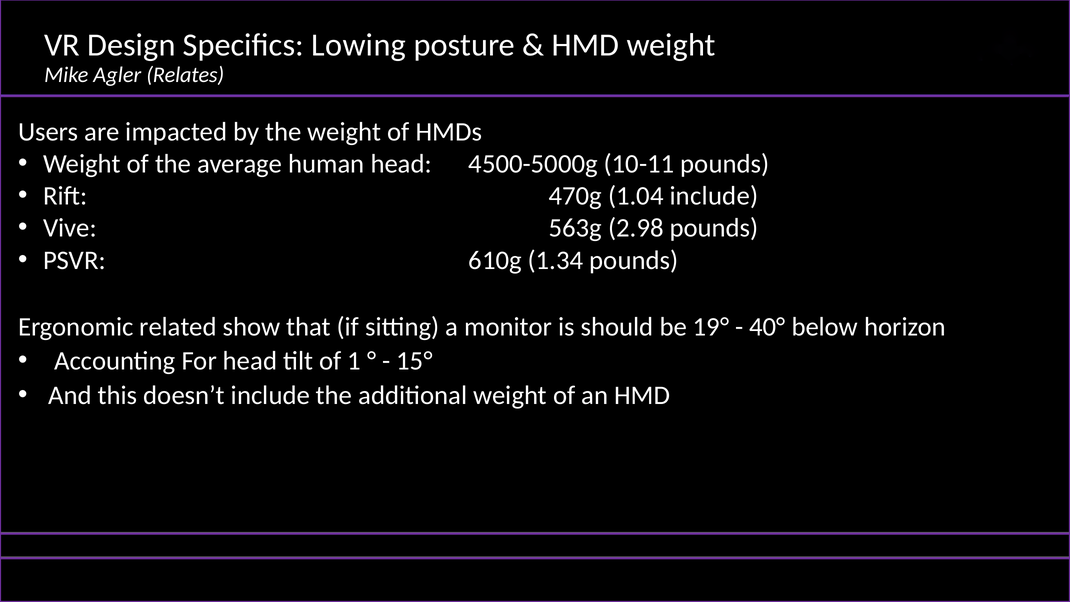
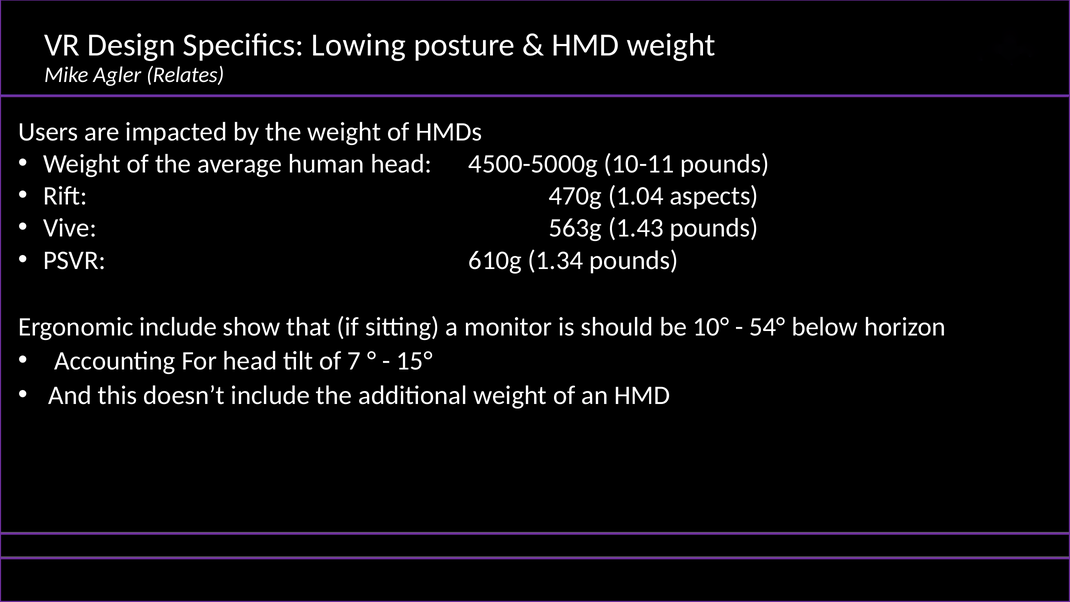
1.04 include: include -> aspects
2.98: 2.98 -> 1.43
Ergonomic related: related -> include
19°: 19° -> 10°
40°: 40° -> 54°
1: 1 -> 7
